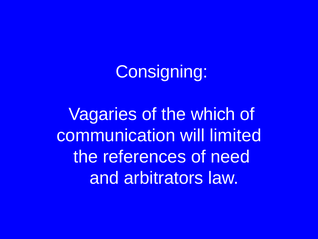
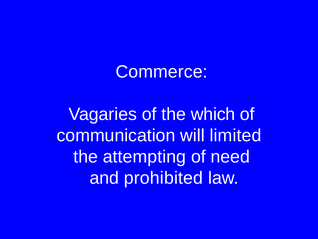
Consigning: Consigning -> Commerce
references: references -> attempting
arbitrators: arbitrators -> prohibited
